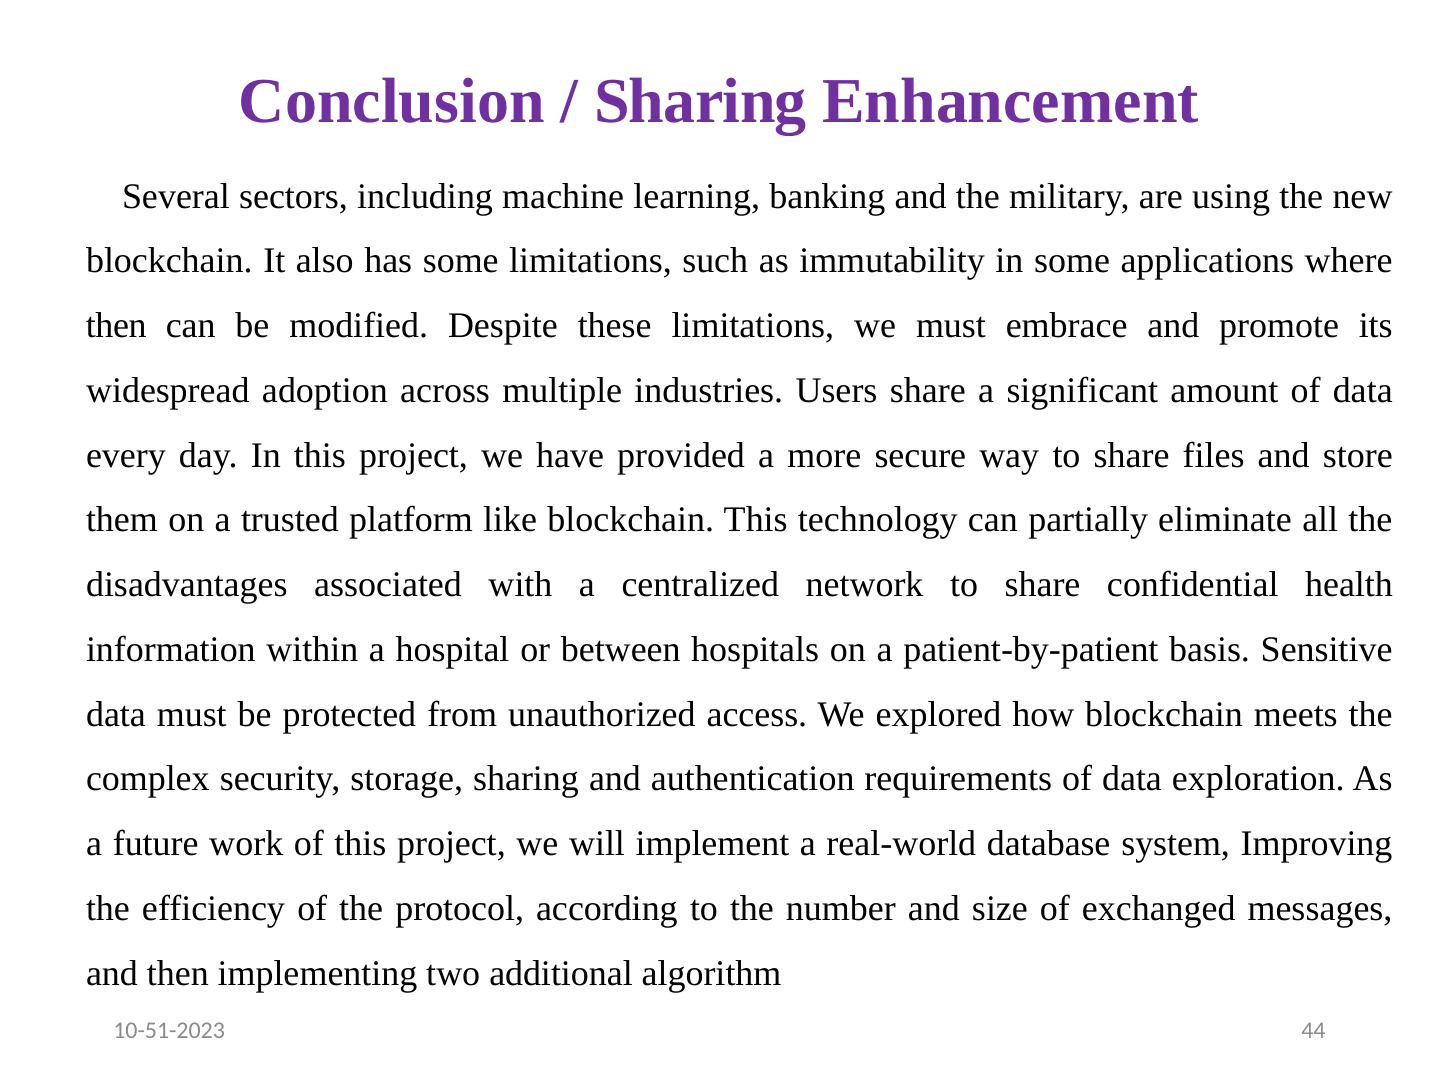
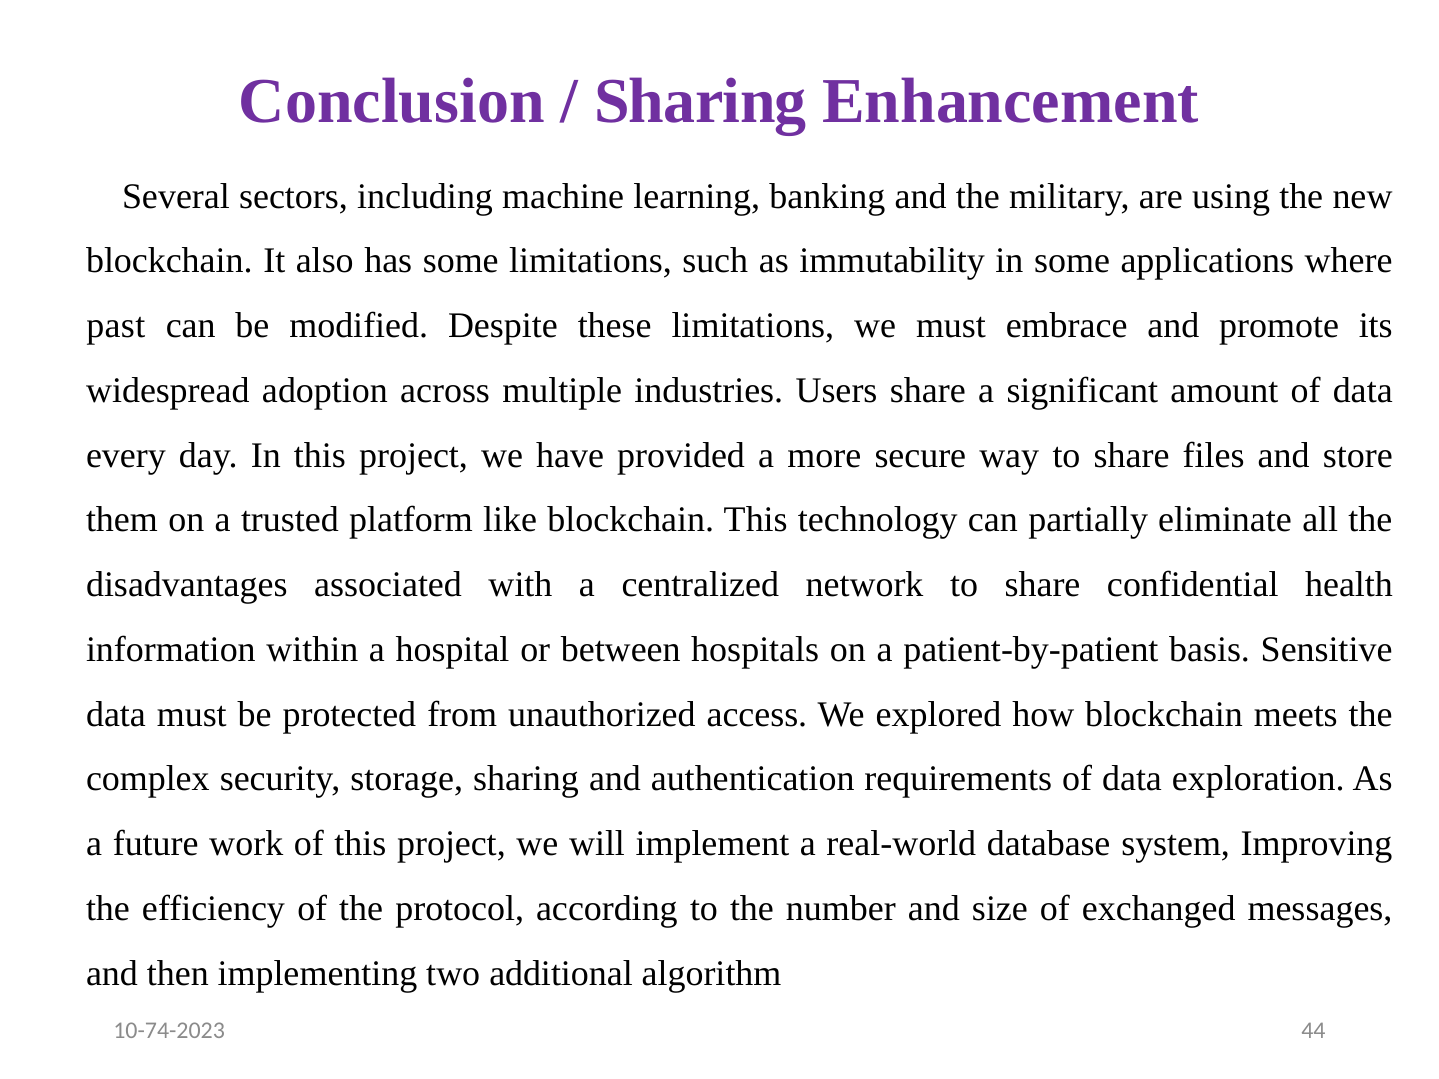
then at (116, 326): then -> past
10-51-2023: 10-51-2023 -> 10-74-2023
